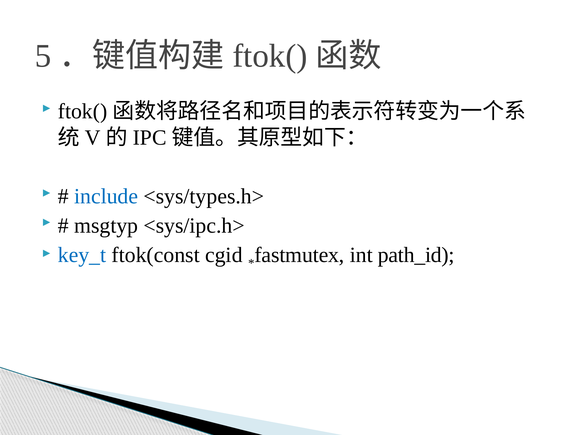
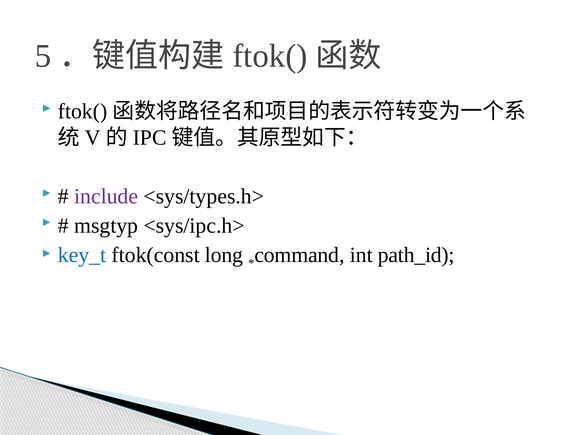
include colour: blue -> purple
cgid: cgid -> long
fastmutex: fastmutex -> command
